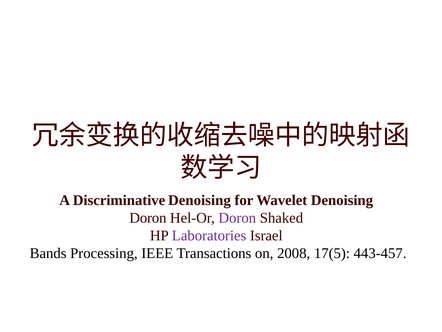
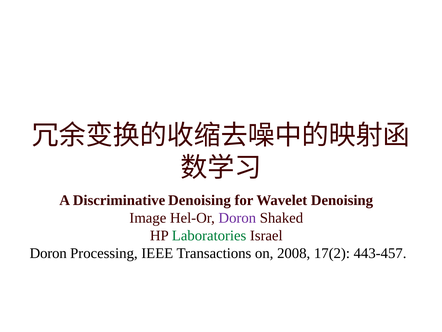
Doron at (148, 218): Doron -> Image
Laboratories colour: purple -> green
Bands at (48, 253): Bands -> Doron
17(5: 17(5 -> 17(2
